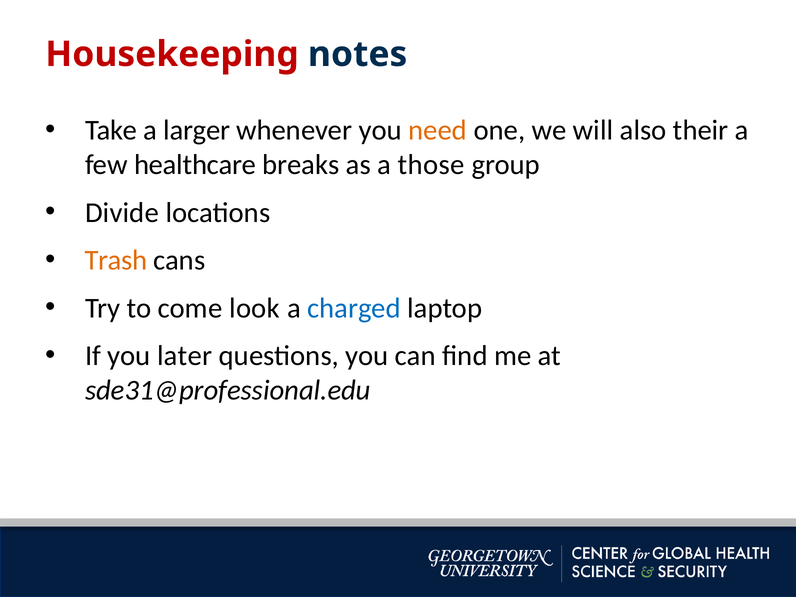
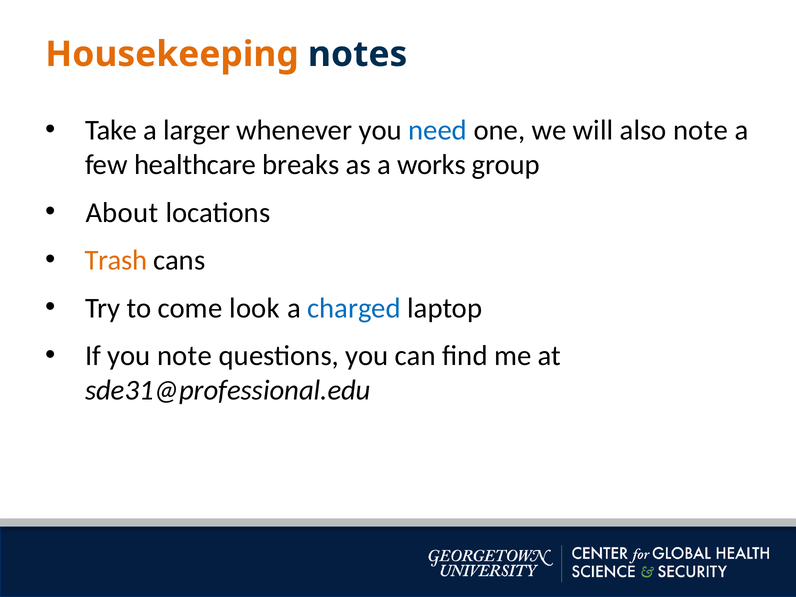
Housekeeping colour: red -> orange
need colour: orange -> blue
also their: their -> note
those: those -> works
Divide: Divide -> About
you later: later -> note
